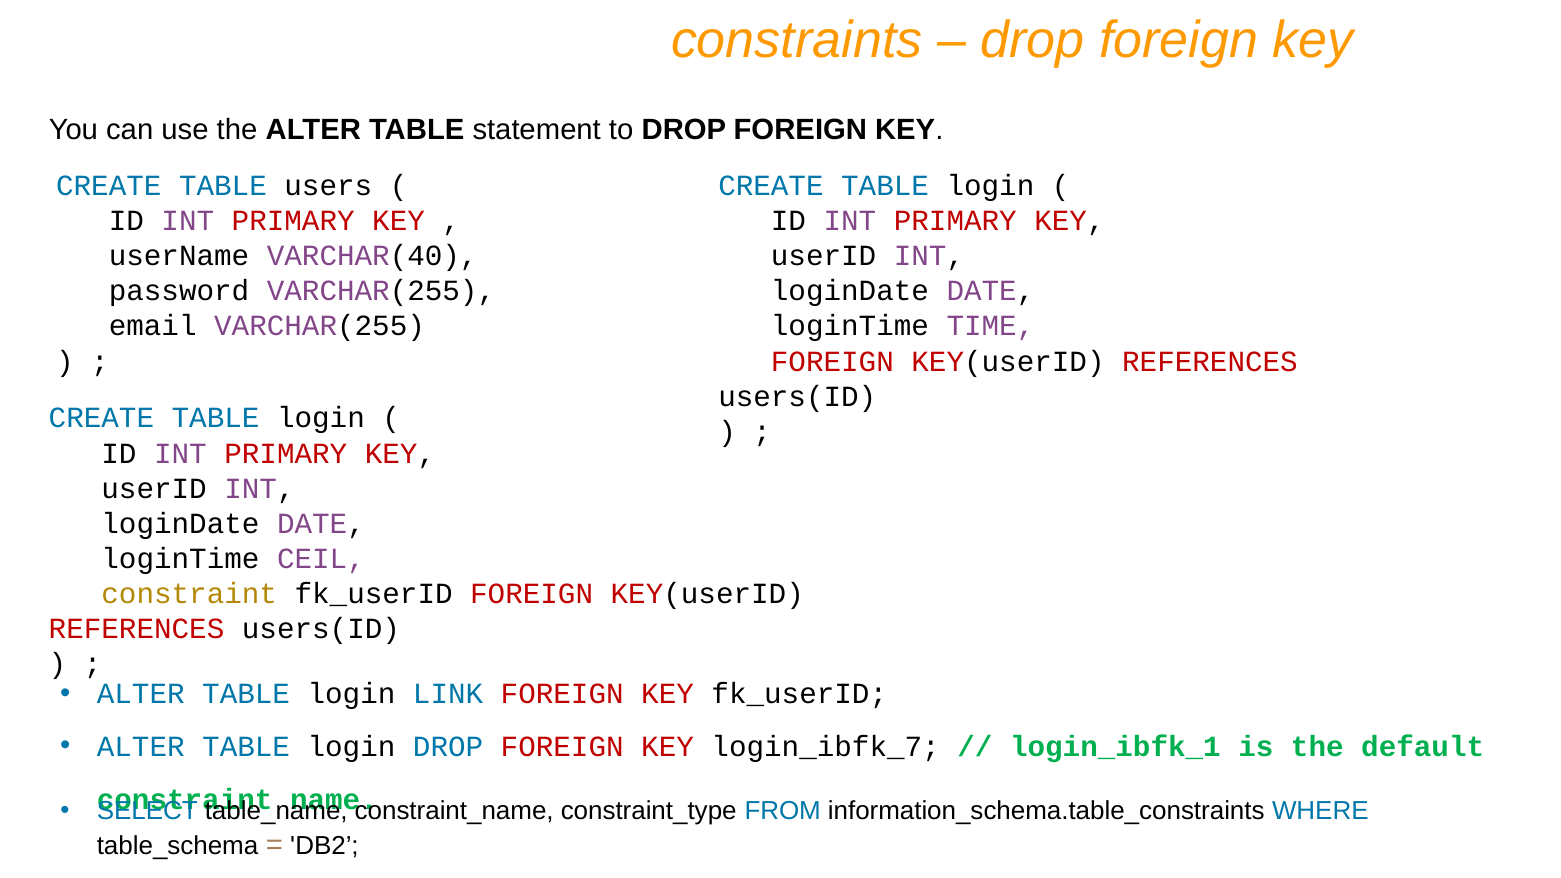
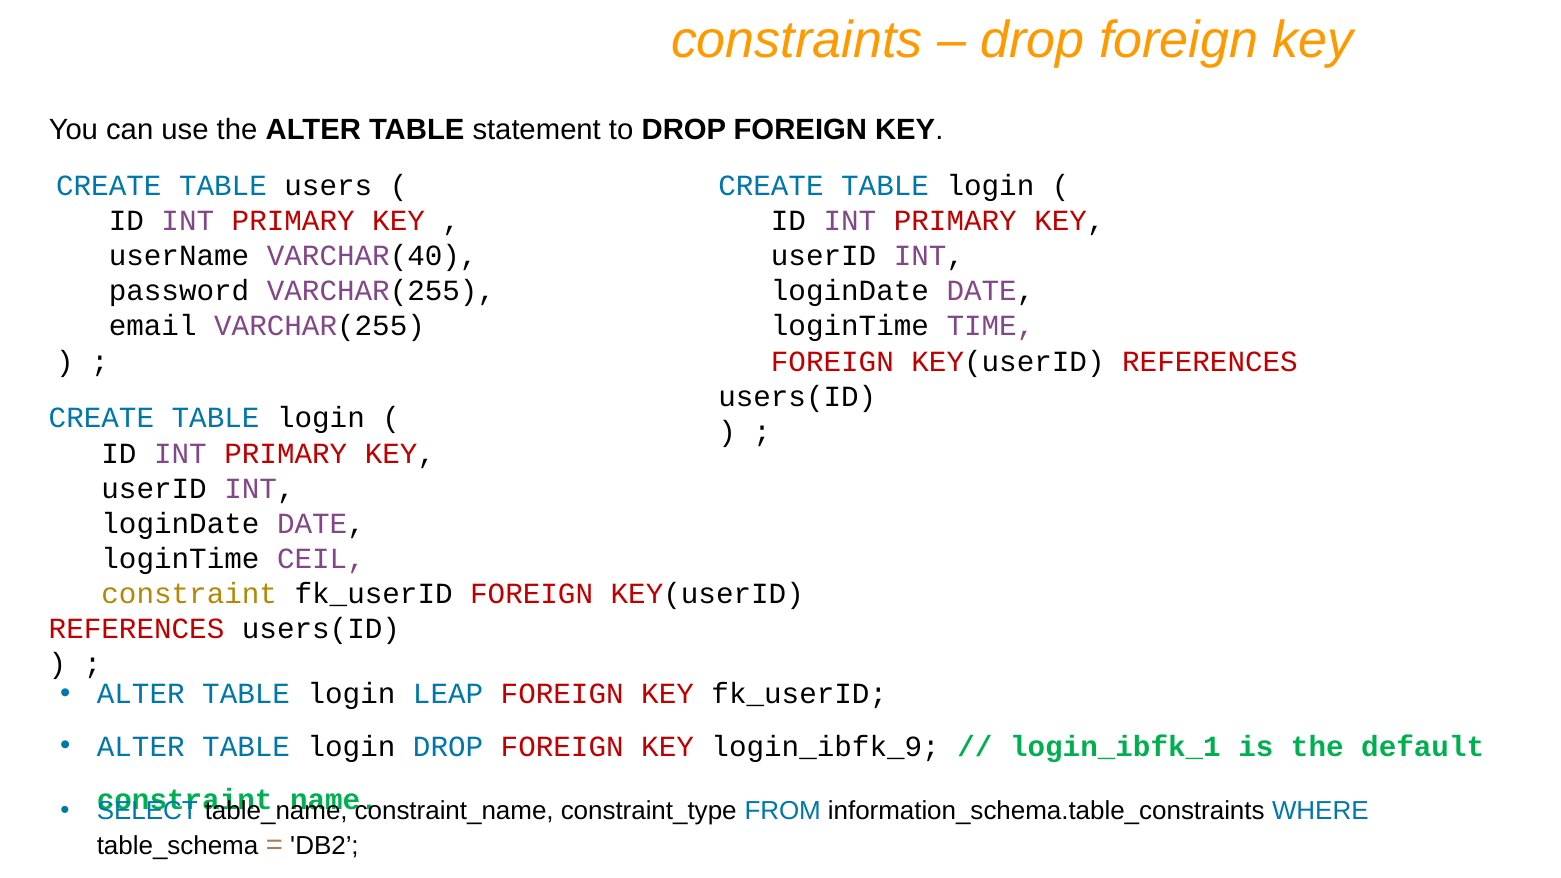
LINK: LINK -> LEAP
login_ibfk_7: login_ibfk_7 -> login_ibfk_9
